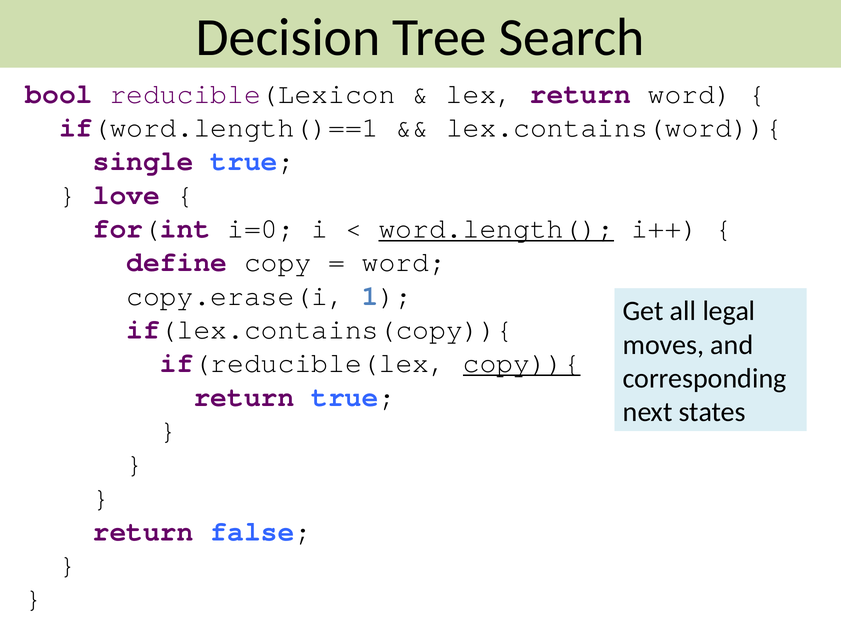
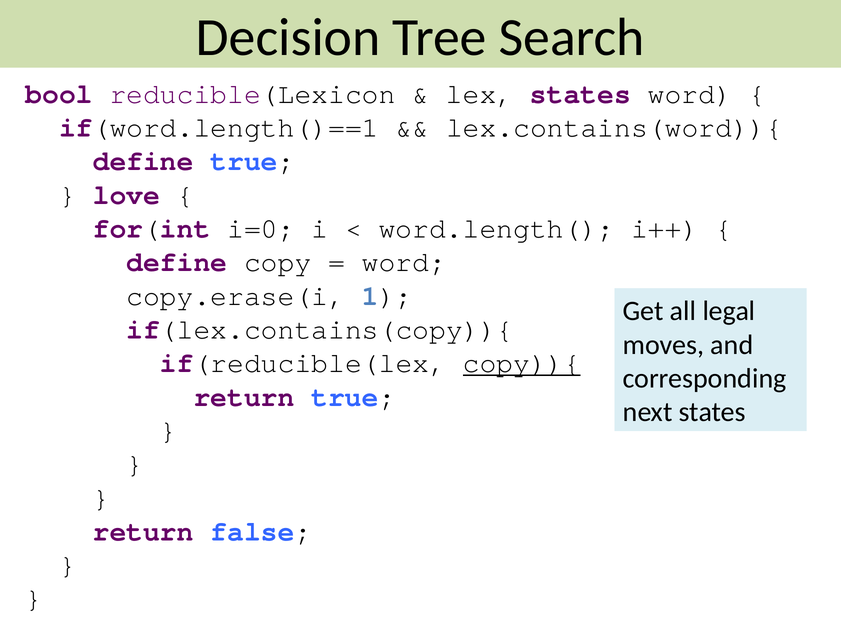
lex return: return -> states
single at (143, 161): single -> define
word.length( underline: present -> none
